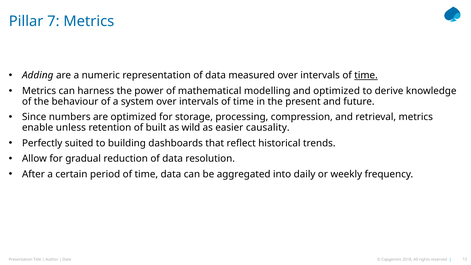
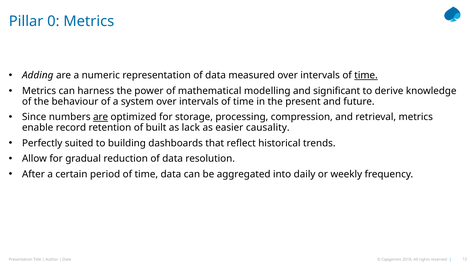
7: 7 -> 0
and optimized: optimized -> significant
are at (101, 117) underline: none -> present
unless: unless -> record
wild: wild -> lack
